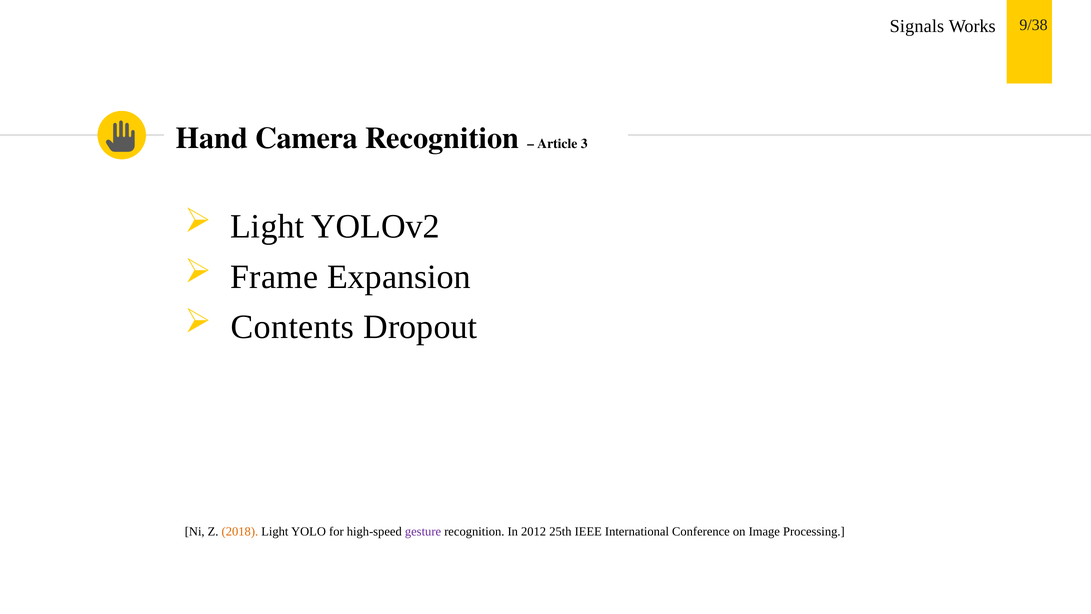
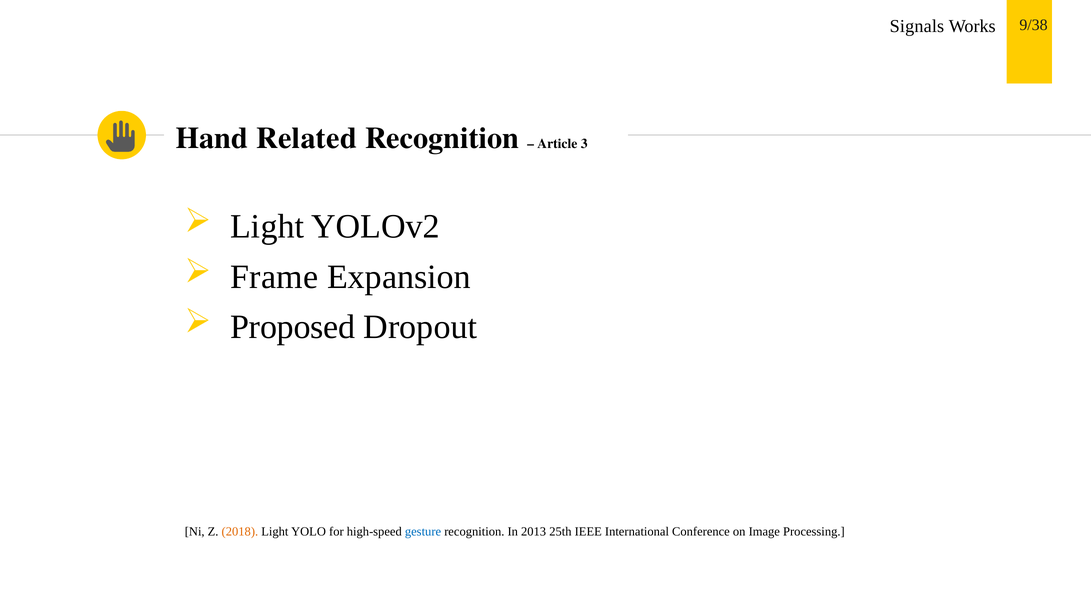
Camera: Camera -> Related
Contents: Contents -> Proposed
gesture colour: purple -> blue
2012: 2012 -> 2013
